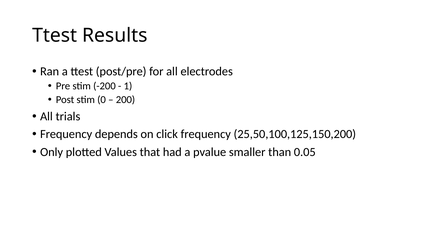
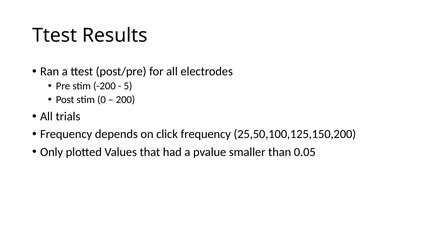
1: 1 -> 5
